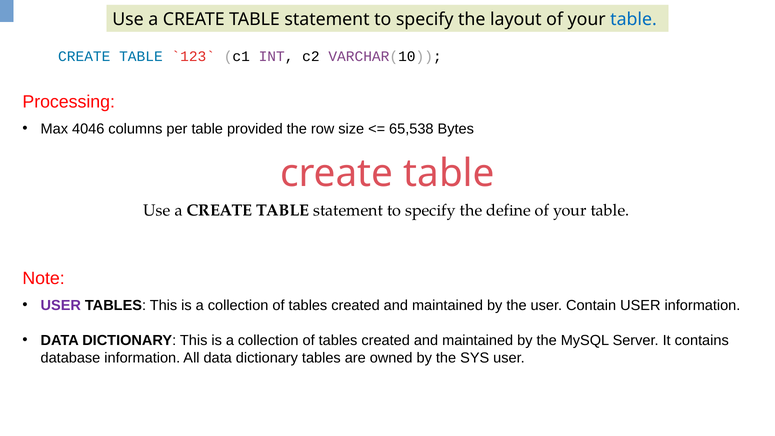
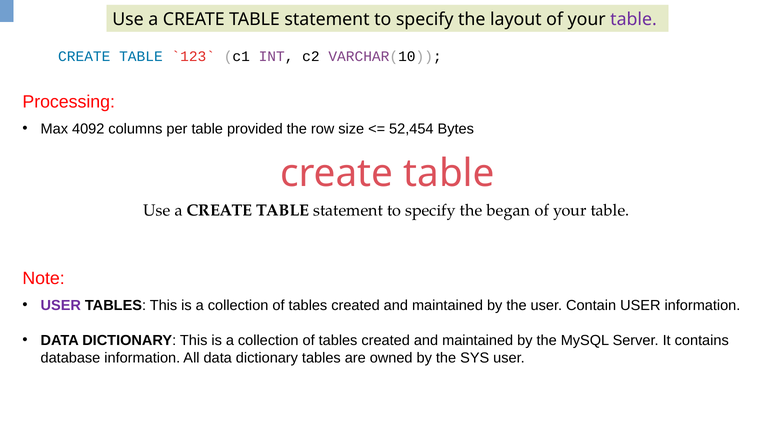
table at (634, 20) colour: blue -> purple
4046: 4046 -> 4092
65,538: 65,538 -> 52,454
define: define -> began
